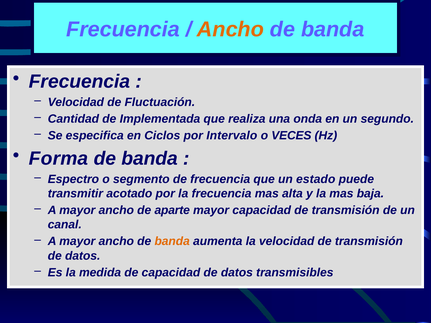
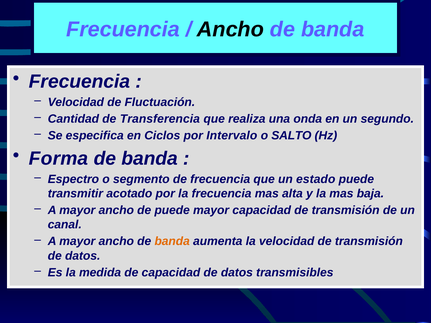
Ancho at (230, 29) colour: orange -> black
Implementada: Implementada -> Transferencia
VECES: VECES -> SALTO
de aparte: aparte -> puede
